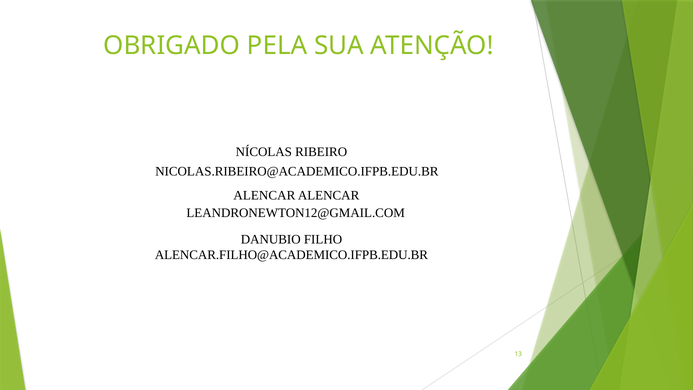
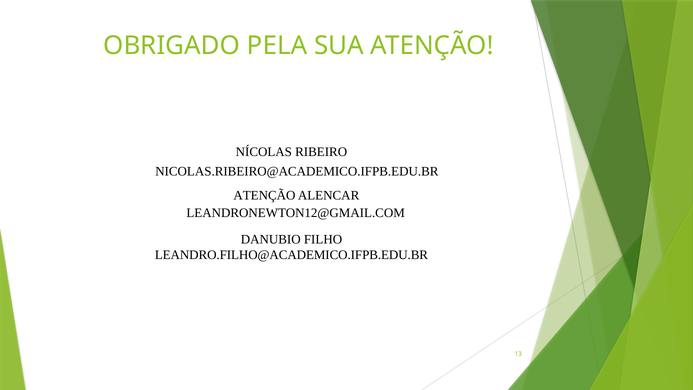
ALENCAR at (264, 196): ALENCAR -> ATENÇÃO
ALENCAR.FILHO@ACADEMICO.IFPB.EDU.BR: ALENCAR.FILHO@ACADEMICO.IFPB.EDU.BR -> LEANDRO.FILHO@ACADEMICO.IFPB.EDU.BR
